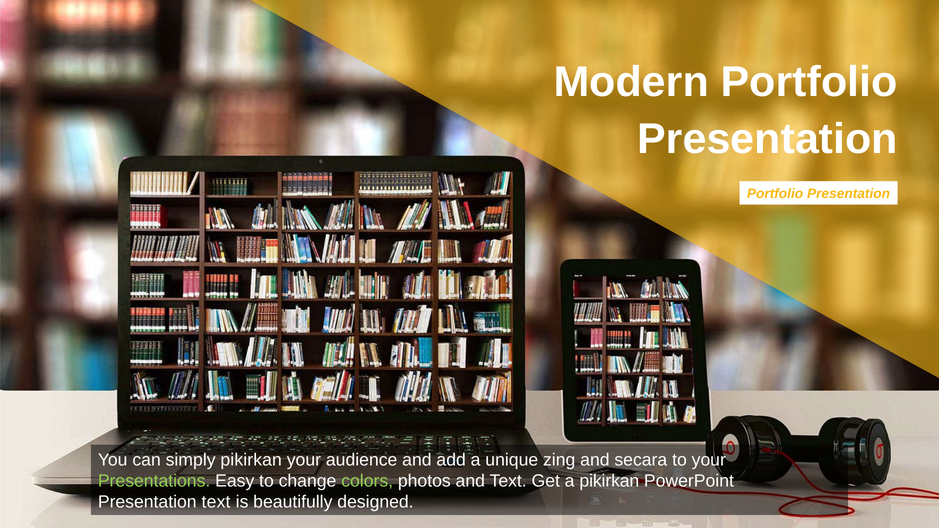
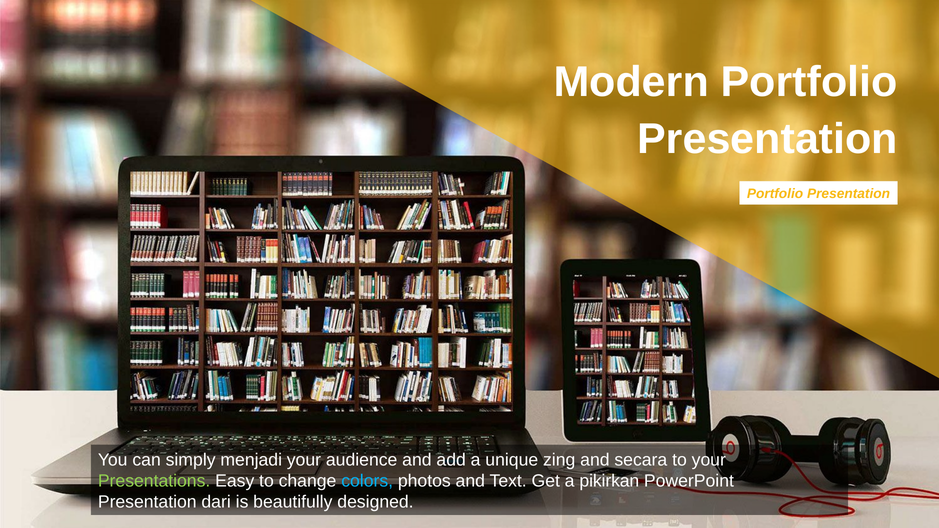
simply pikirkan: pikirkan -> menjadi
colors colour: light green -> light blue
Presentation text: text -> dari
